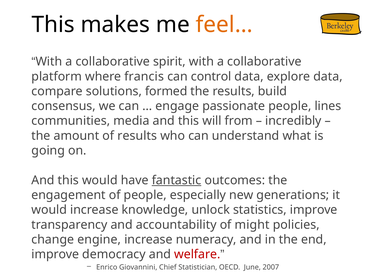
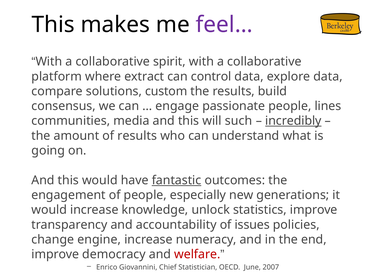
feel… colour: orange -> purple
francis: francis -> extract
formed: formed -> custom
from: from -> such
incredibly underline: none -> present
might: might -> issues
